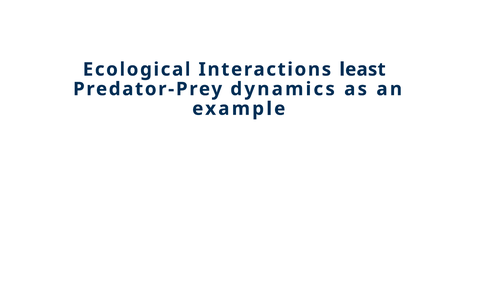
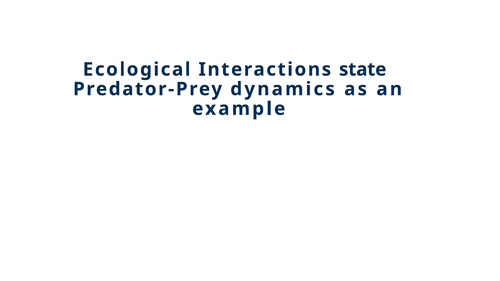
least: least -> state
